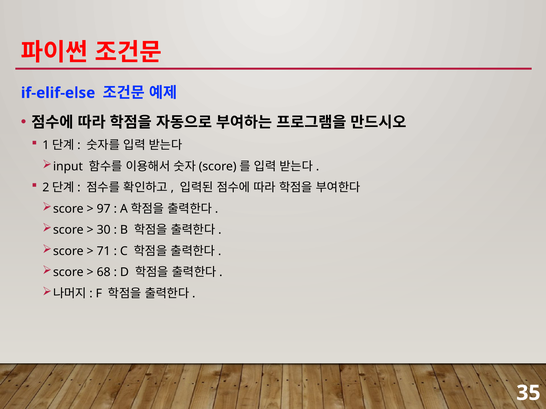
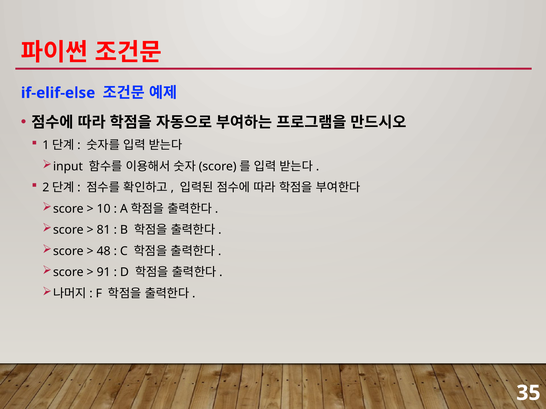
97: 97 -> 10
30: 30 -> 81
71: 71 -> 48
68: 68 -> 91
